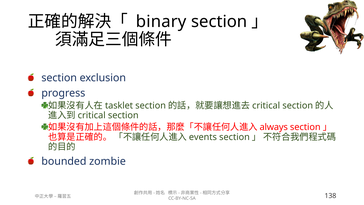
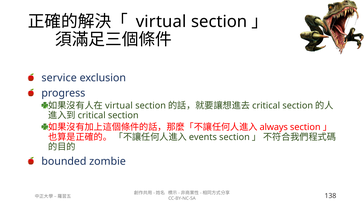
binary at (161, 22): binary -> virtual
section at (59, 78): section -> service
tasklet at (119, 105): tasklet -> virtual
